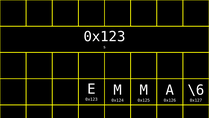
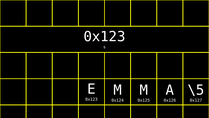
\6: \6 -> \5
